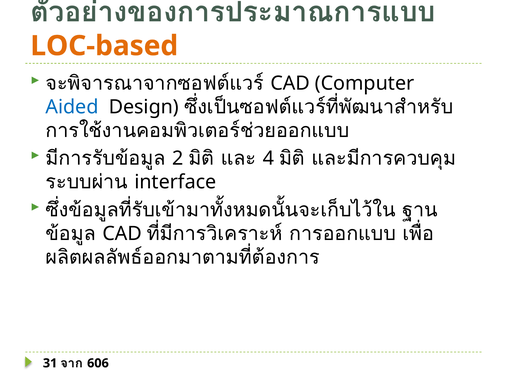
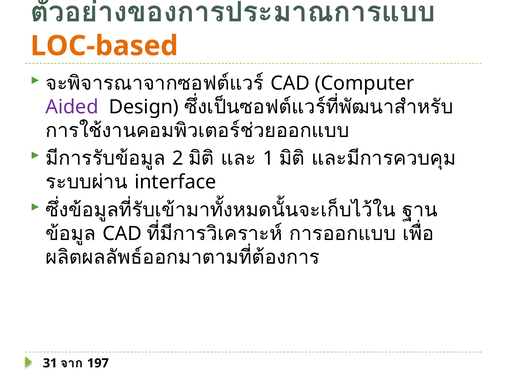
Aided colour: blue -> purple
4: 4 -> 1
606: 606 -> 197
